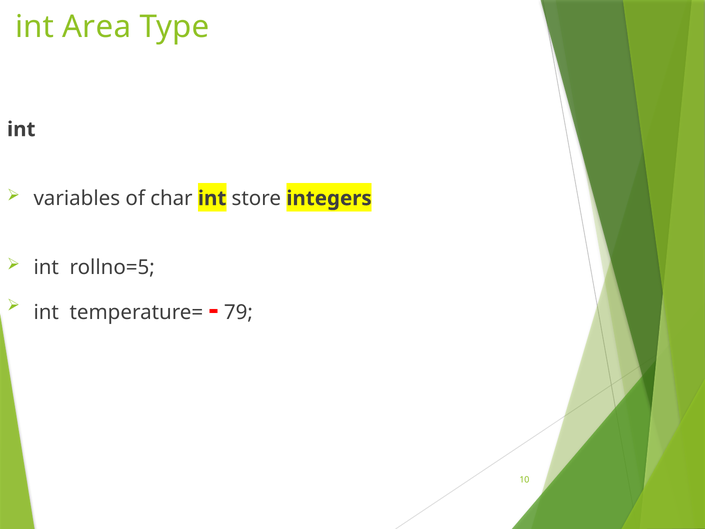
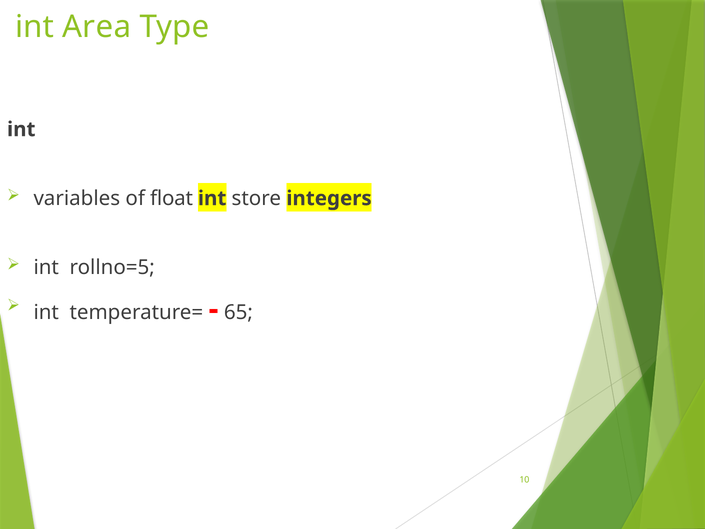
char: char -> float
79: 79 -> 65
